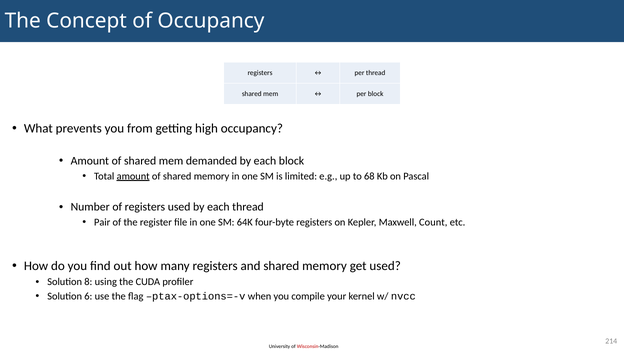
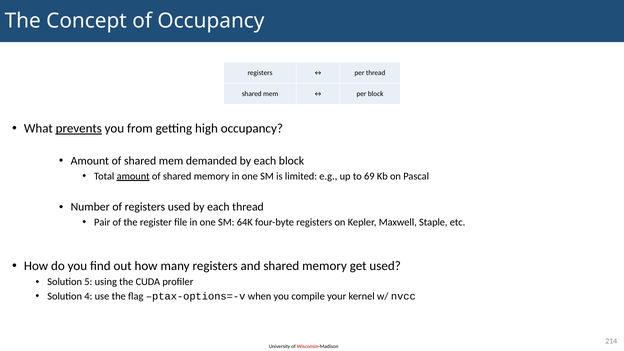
prevents underline: none -> present
68: 68 -> 69
Count: Count -> Staple
8: 8 -> 5
6: 6 -> 4
